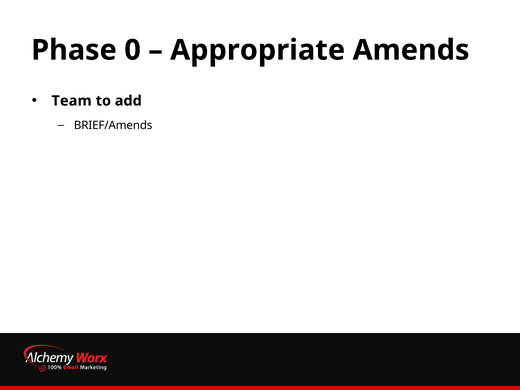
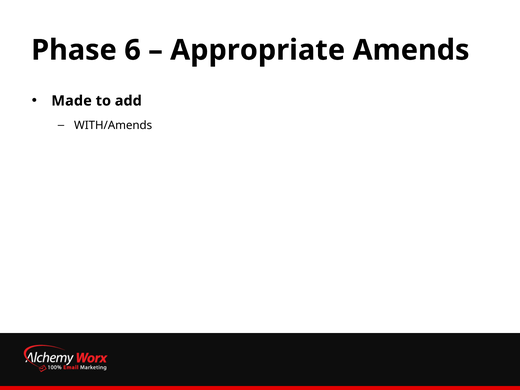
0: 0 -> 6
Team: Team -> Made
BRIEF/Amends: BRIEF/Amends -> WITH/Amends
